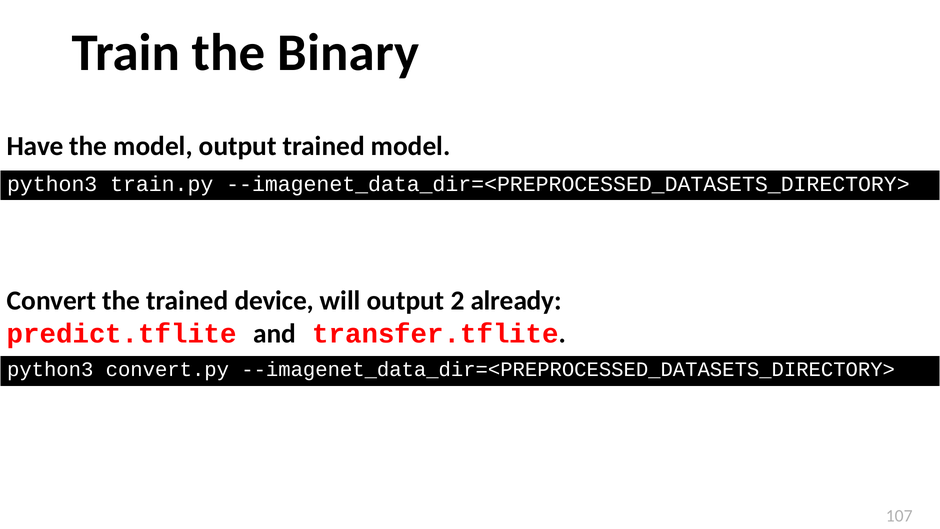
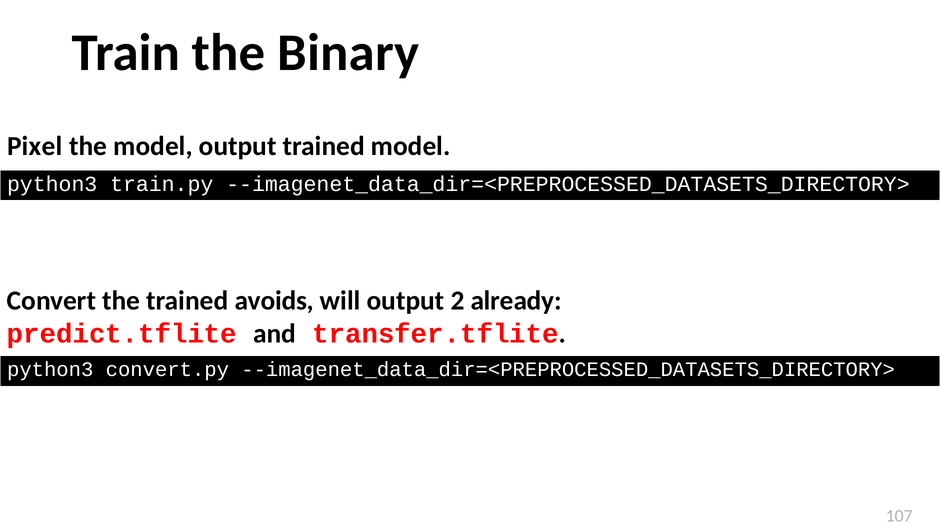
Have: Have -> Pixel
device: device -> avoids
